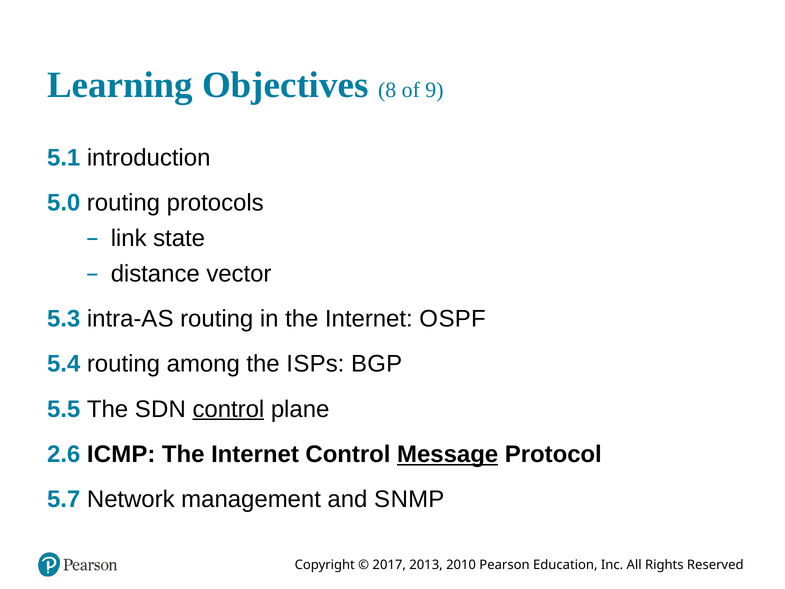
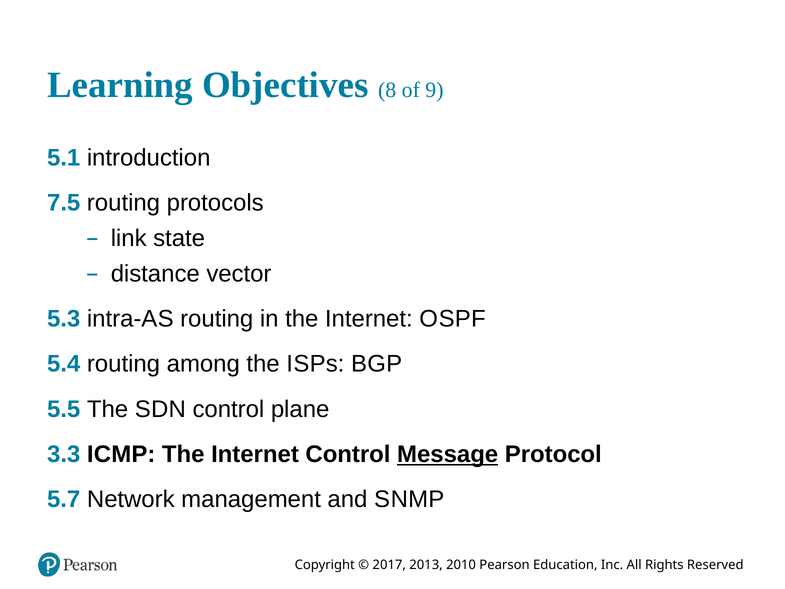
5.0: 5.0 -> 7.5
control at (228, 409) underline: present -> none
2.6: 2.6 -> 3.3
